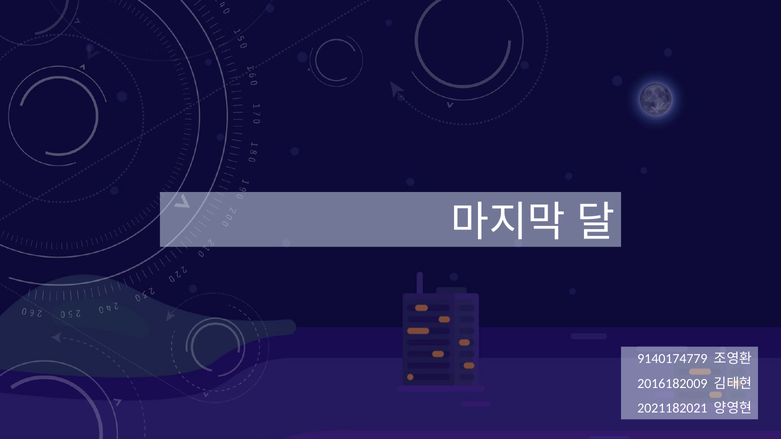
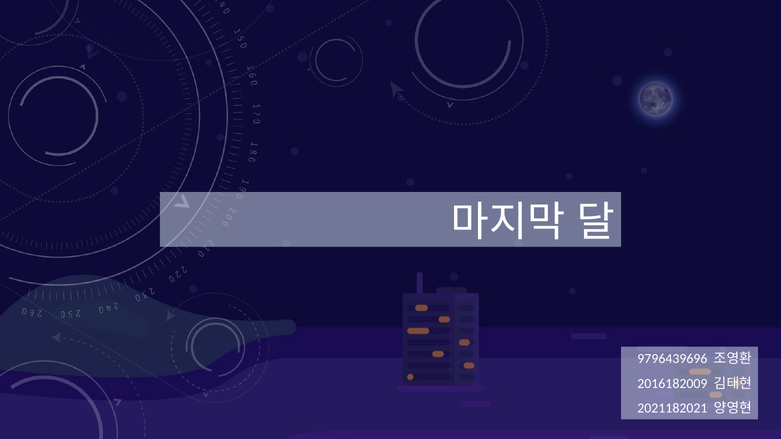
9140174779: 9140174779 -> 9796439696
